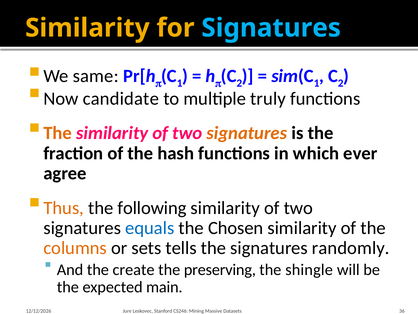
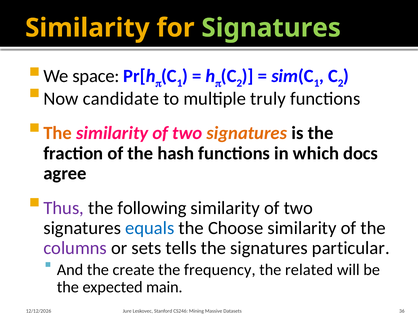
Signatures at (271, 28) colour: light blue -> light green
same: same -> space
ever: ever -> docs
Thus colour: orange -> purple
Chosen: Chosen -> Choose
columns colour: orange -> purple
randomly: randomly -> particular
preserving: preserving -> frequency
shingle: shingle -> related
